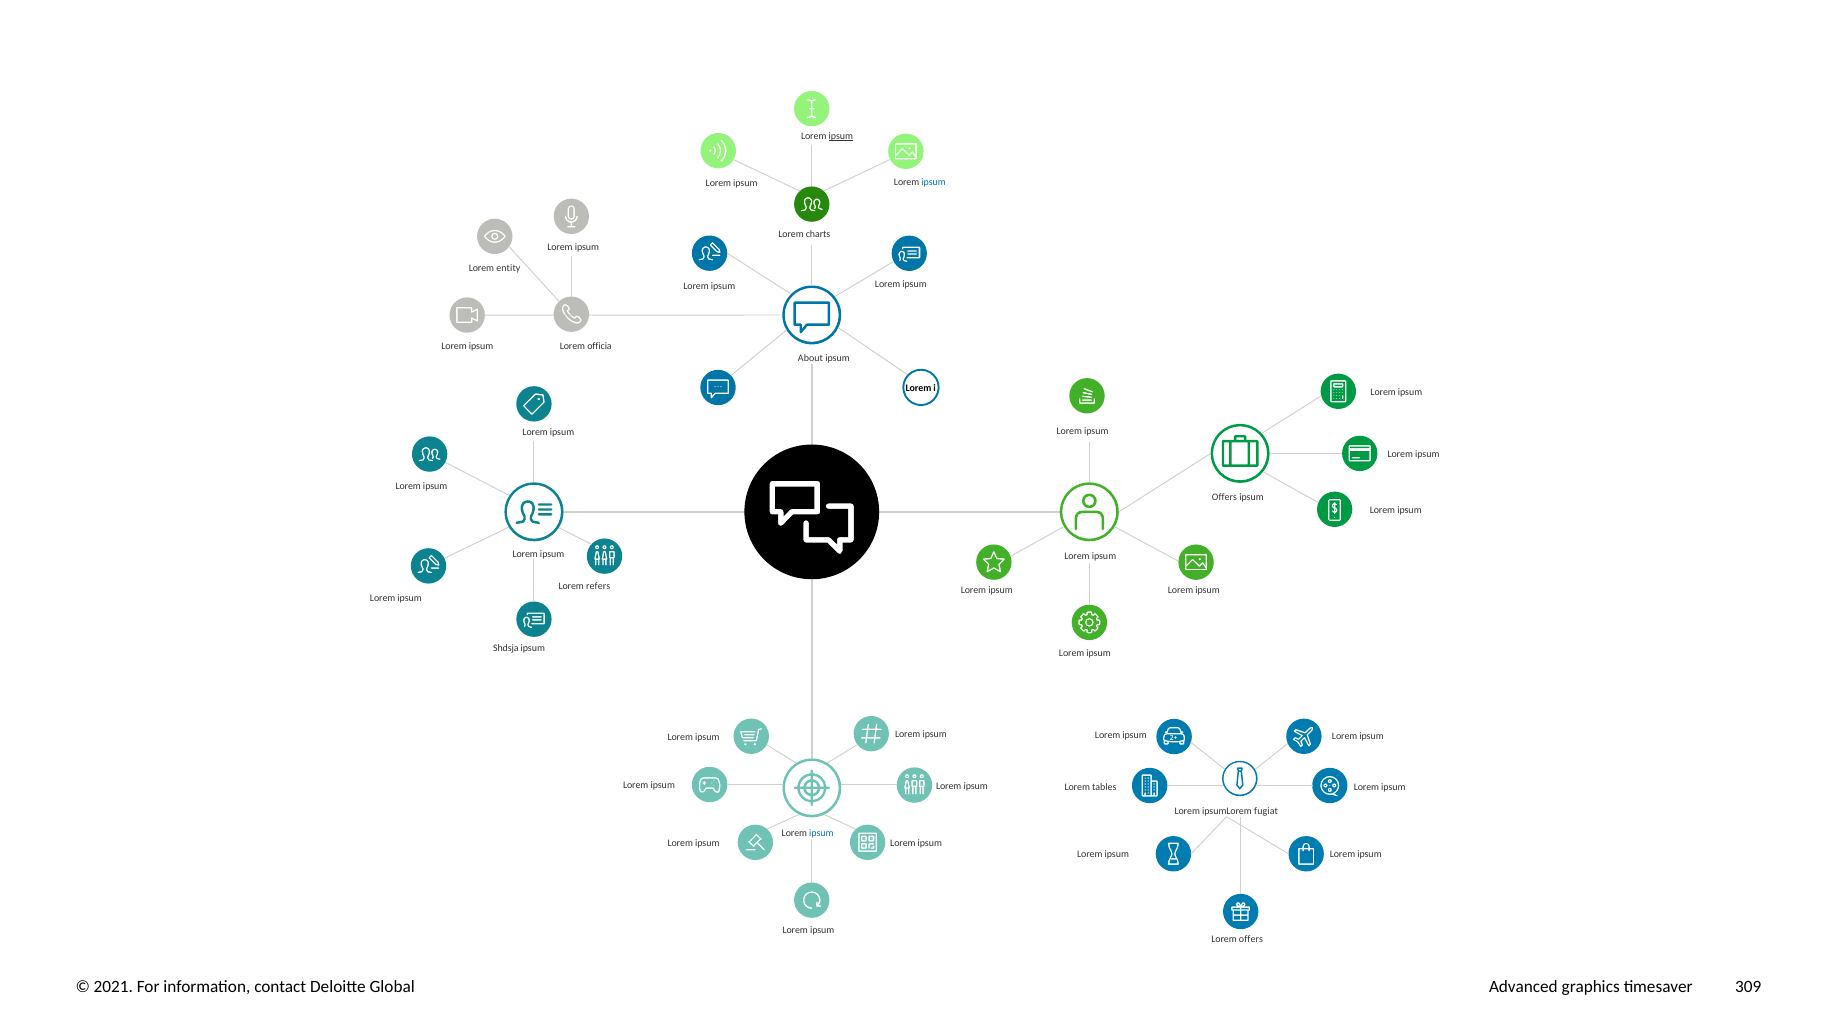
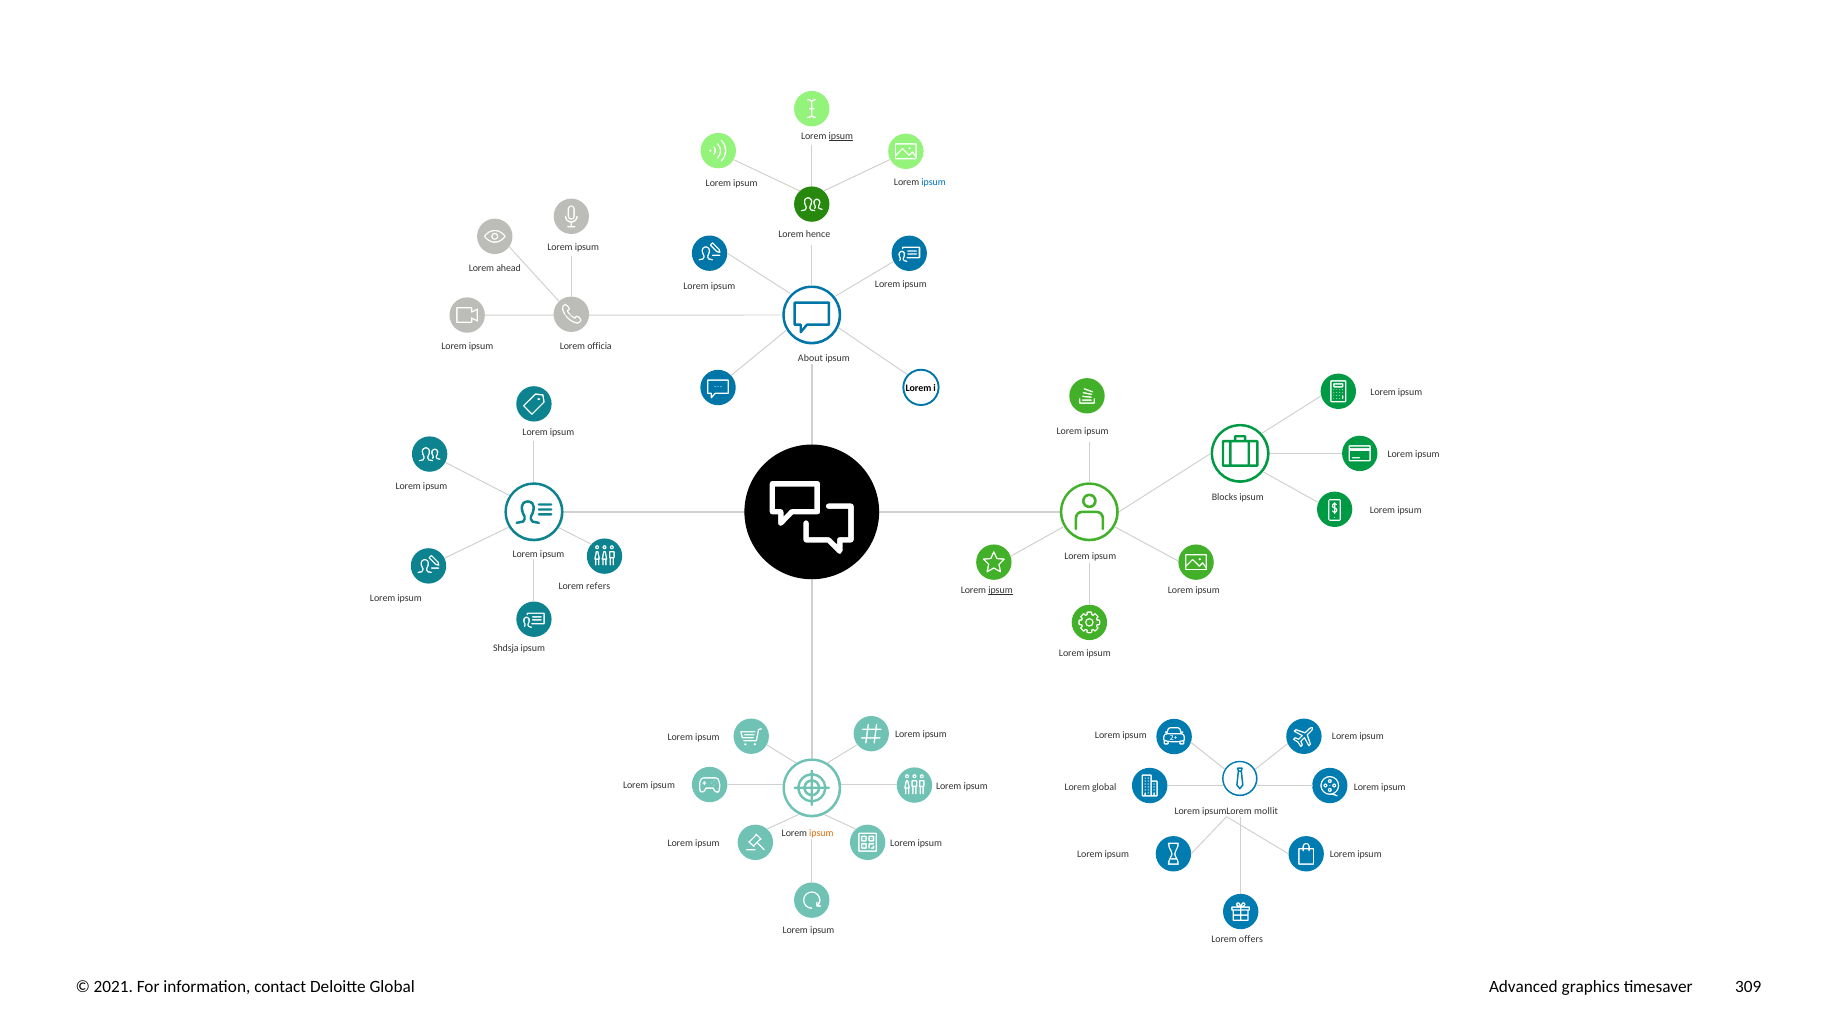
charts: charts -> hence
entity: entity -> ahead
Offers at (1224, 498): Offers -> Blocks
ipsum at (1001, 591) underline: none -> present
Lorem tables: tables -> global
fugiat: fugiat -> mollit
ipsum at (821, 834) colour: blue -> orange
